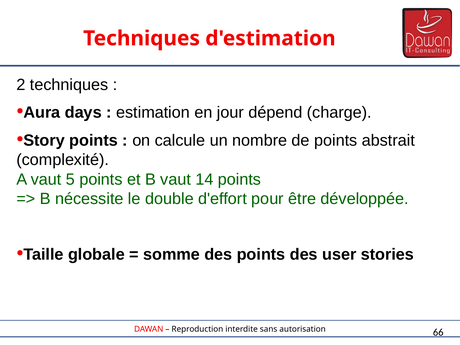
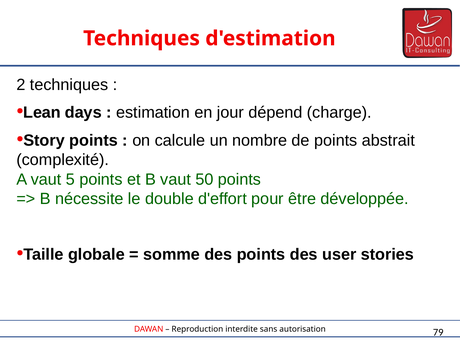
Aura: Aura -> Lean
14: 14 -> 50
66: 66 -> 79
